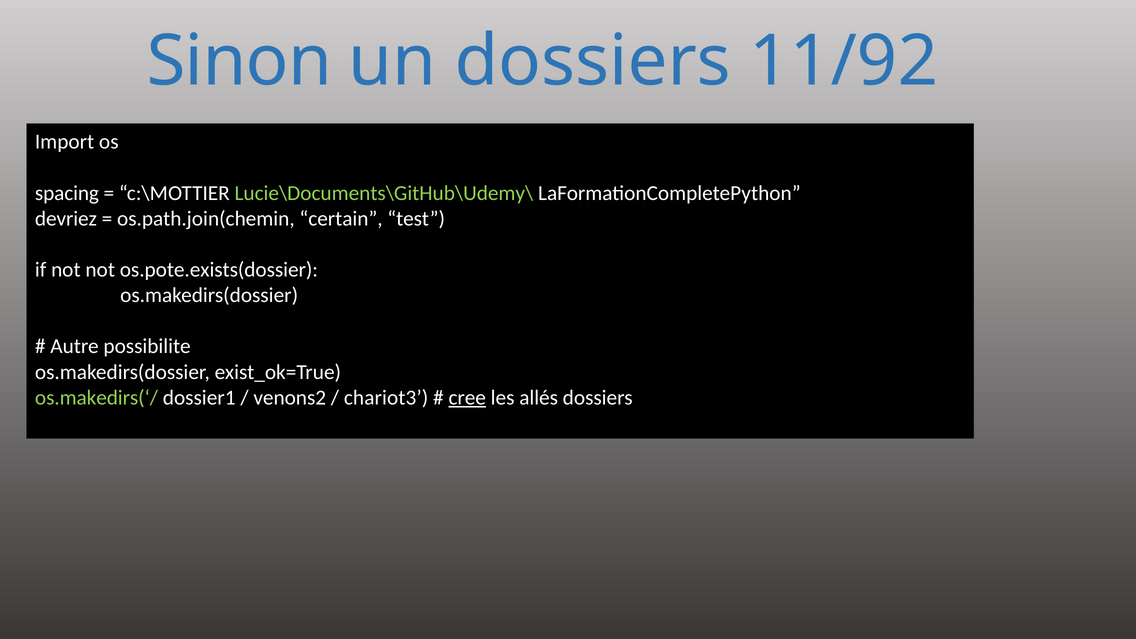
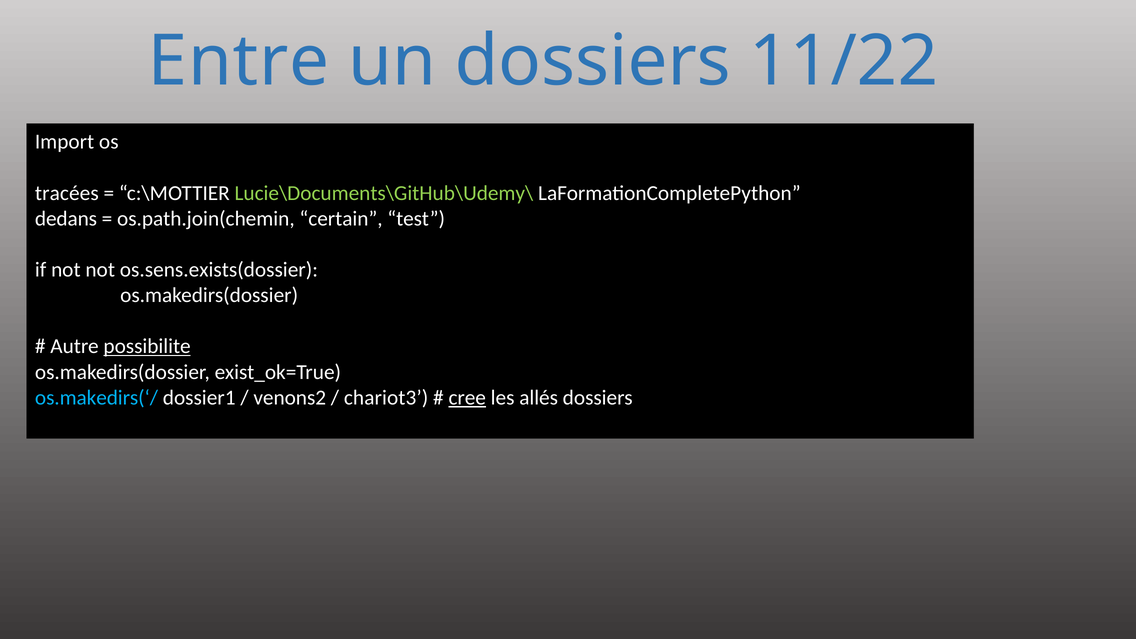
Sinon: Sinon -> Entre
11/92: 11/92 -> 11/22
spacing: spacing -> tracées
devriez: devriez -> dedans
os.pote.exists(dossier: os.pote.exists(dossier -> os.sens.exists(dossier
possibilite underline: none -> present
os.makedirs(‘/ colour: light green -> light blue
